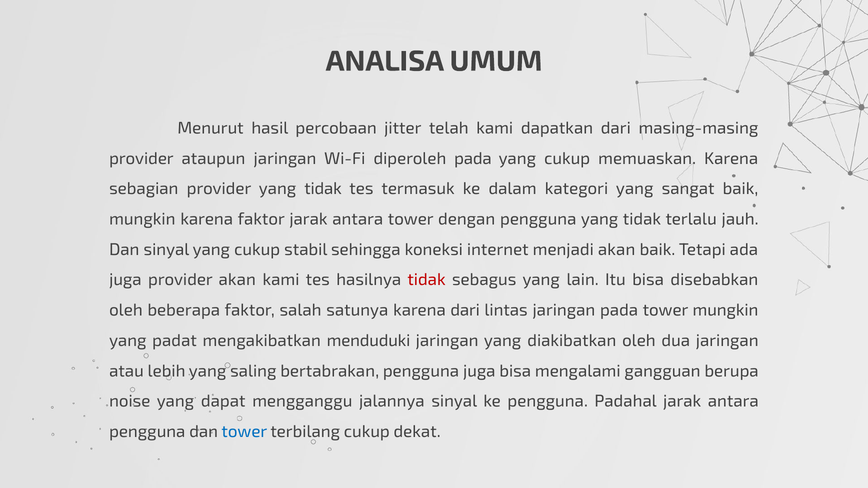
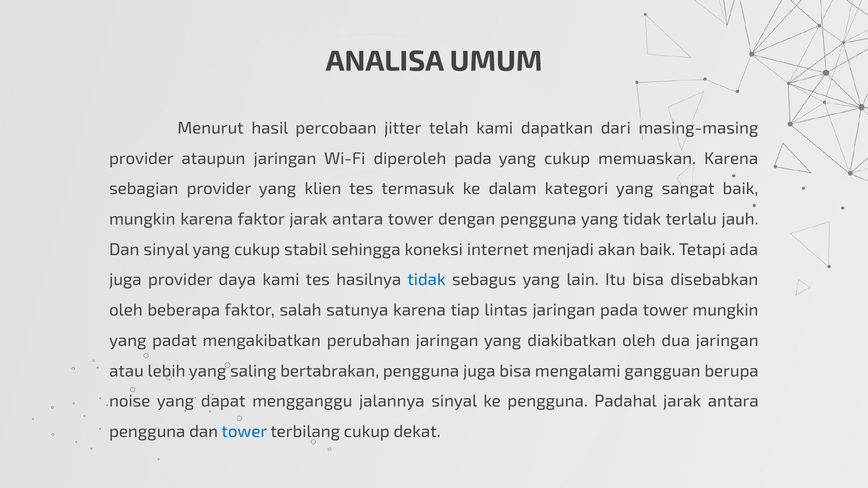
provider yang tidak: tidak -> klien
provider akan: akan -> daya
tidak at (427, 280) colour: red -> blue
karena dari: dari -> tiap
menduduki: menduduki -> perubahan
